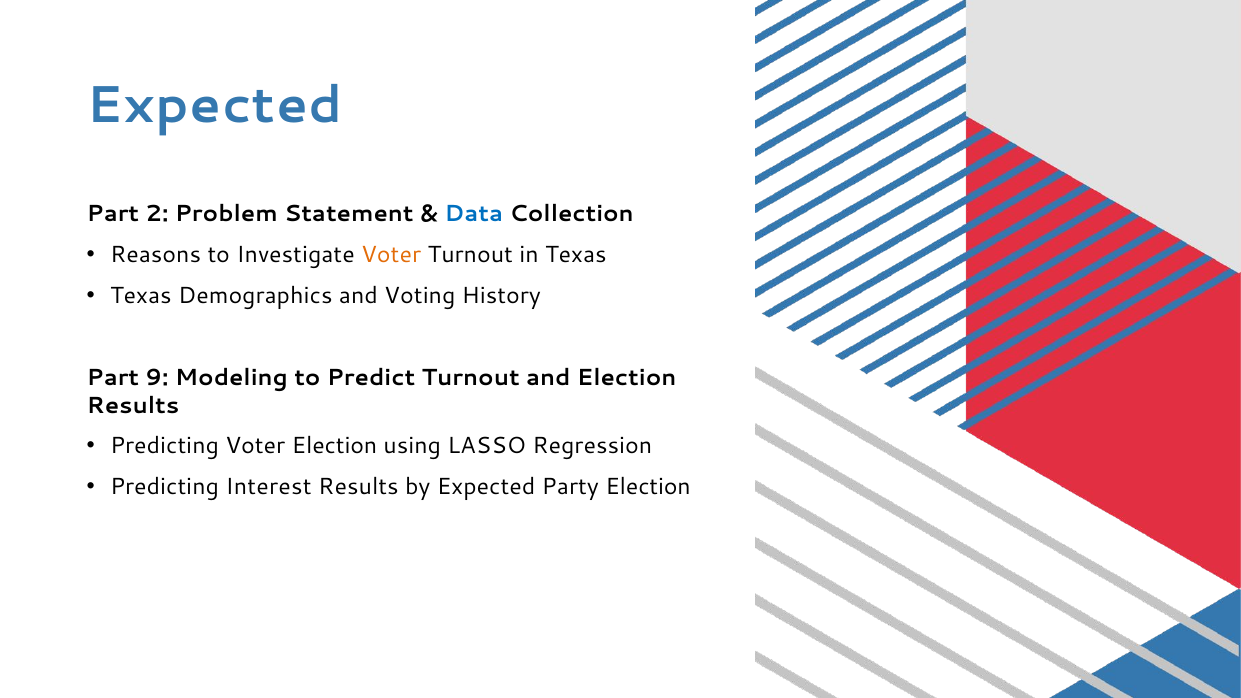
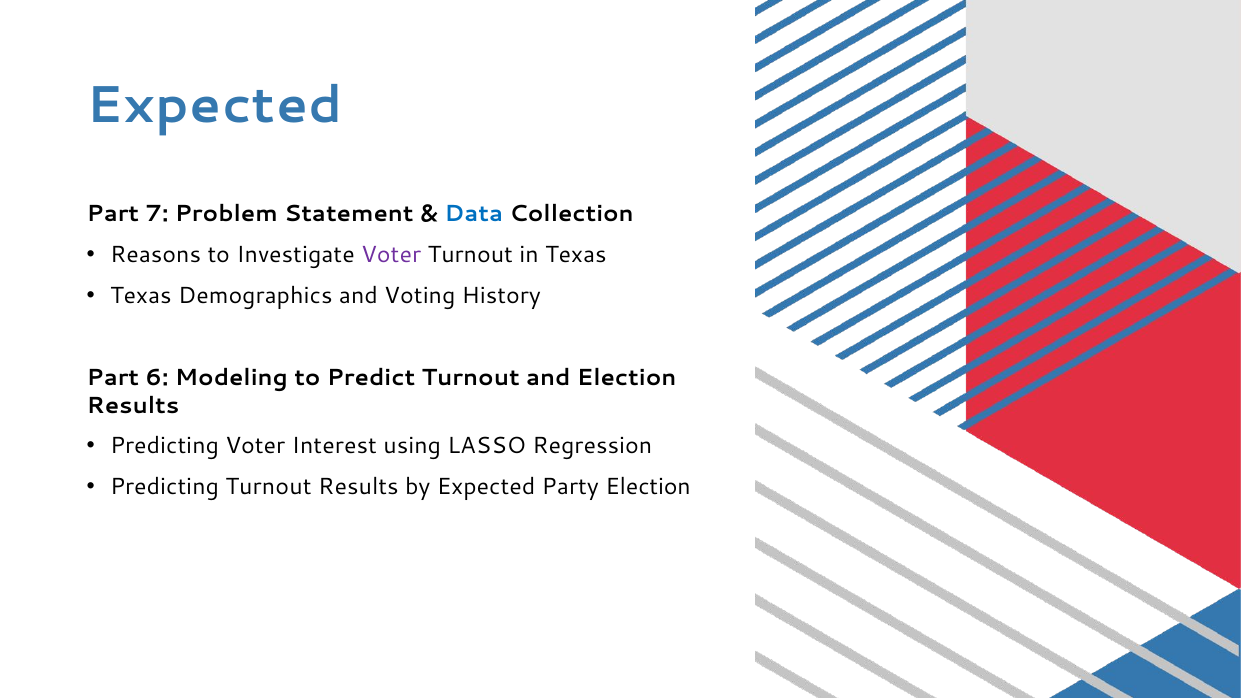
2: 2 -> 7
Voter at (391, 255) colour: orange -> purple
9: 9 -> 6
Voter Election: Election -> Interest
Predicting Interest: Interest -> Turnout
